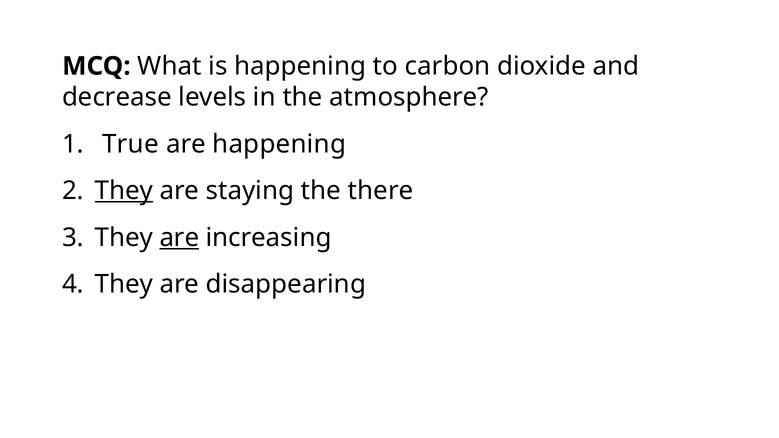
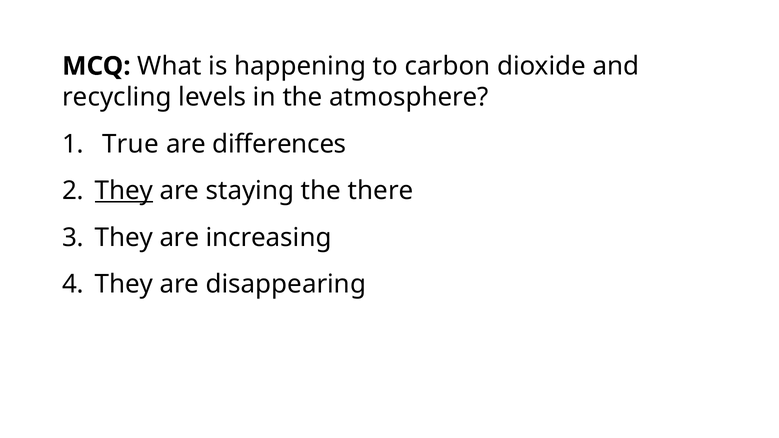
decrease: decrease -> recycling
are happening: happening -> differences
are at (179, 238) underline: present -> none
